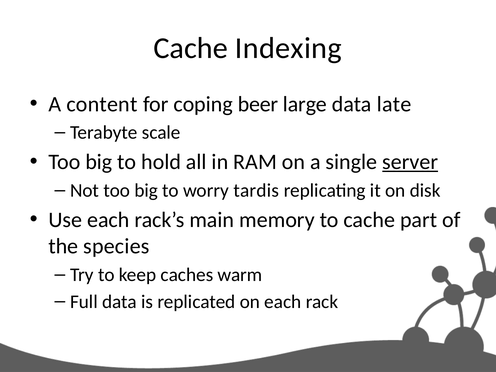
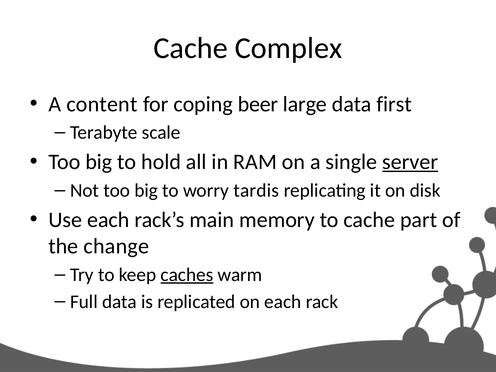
Indexing: Indexing -> Complex
late: late -> first
species: species -> change
caches underline: none -> present
